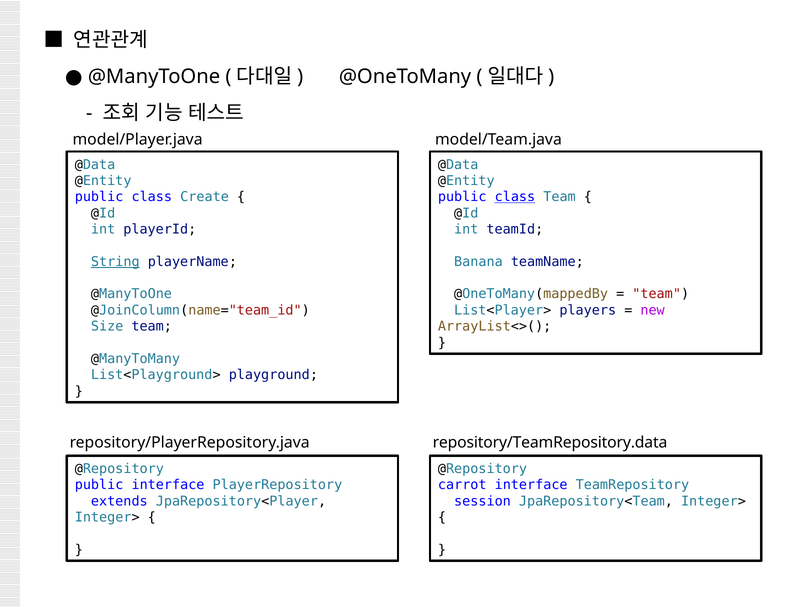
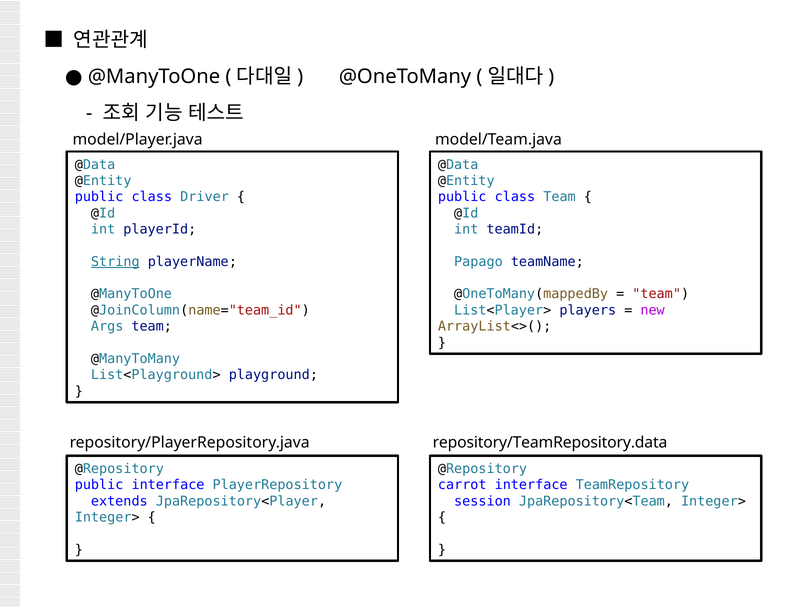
Create: Create -> Driver
class at (515, 197) underline: present -> none
Banana: Banana -> Papago
Size: Size -> Args
